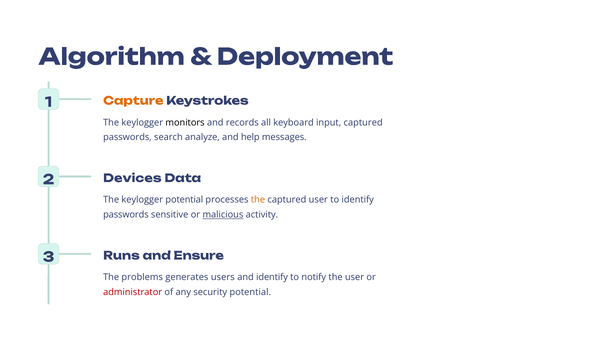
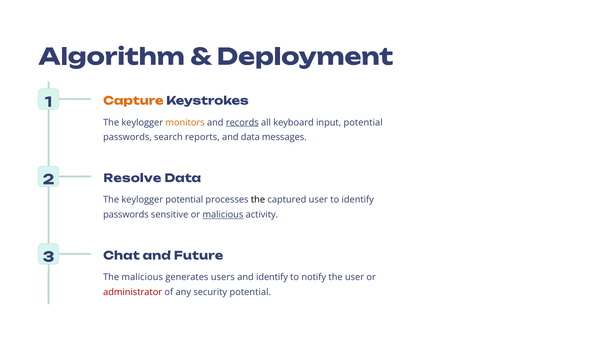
monitors colour: black -> orange
records underline: none -> present
input captured: captured -> potential
analyze: analyze -> reports
and help: help -> data
Devices: Devices -> Resolve
the at (258, 200) colour: orange -> black
Runs: Runs -> Chat
Ensure: Ensure -> Future
The problems: problems -> malicious
